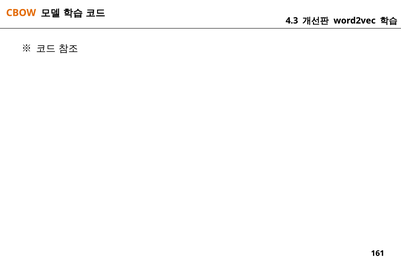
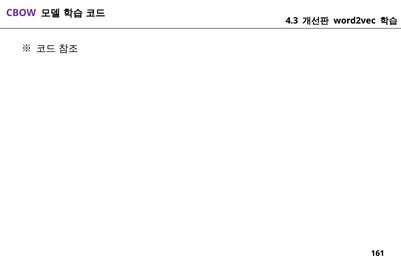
CBOW colour: orange -> purple
